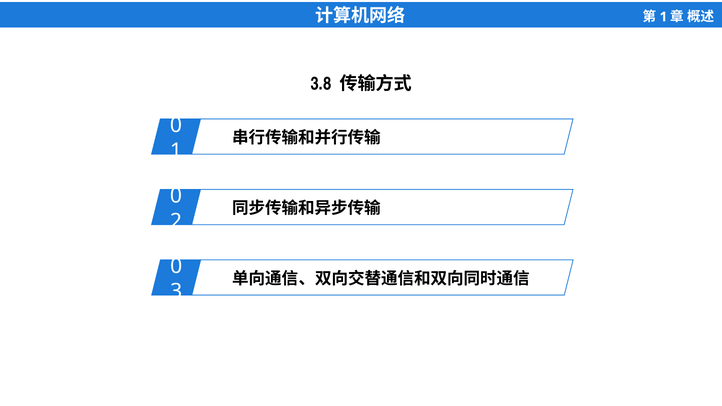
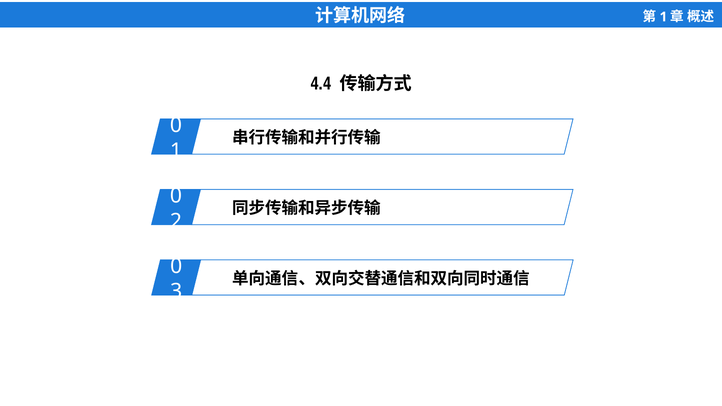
3.8: 3.8 -> 4.4
